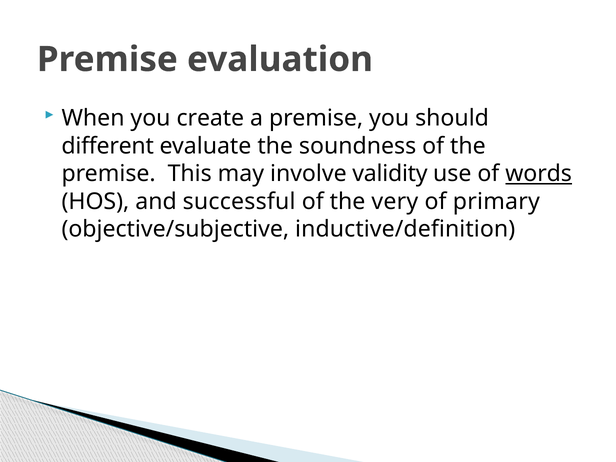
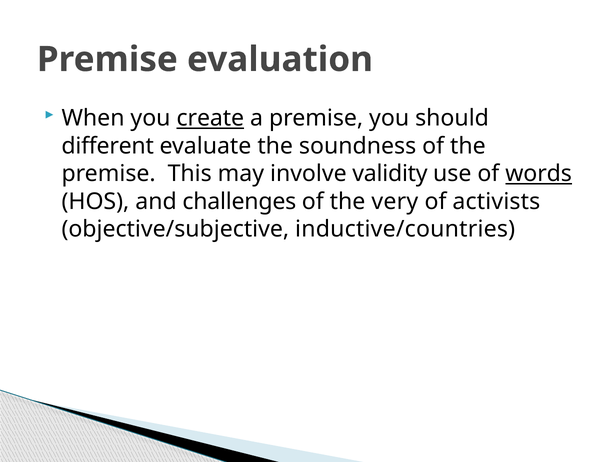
create underline: none -> present
successful: successful -> challenges
primary: primary -> activists
inductive/definition: inductive/definition -> inductive/countries
